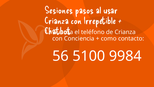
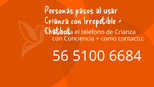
Sesiones: Sesiones -> Personas
9984: 9984 -> 6684
